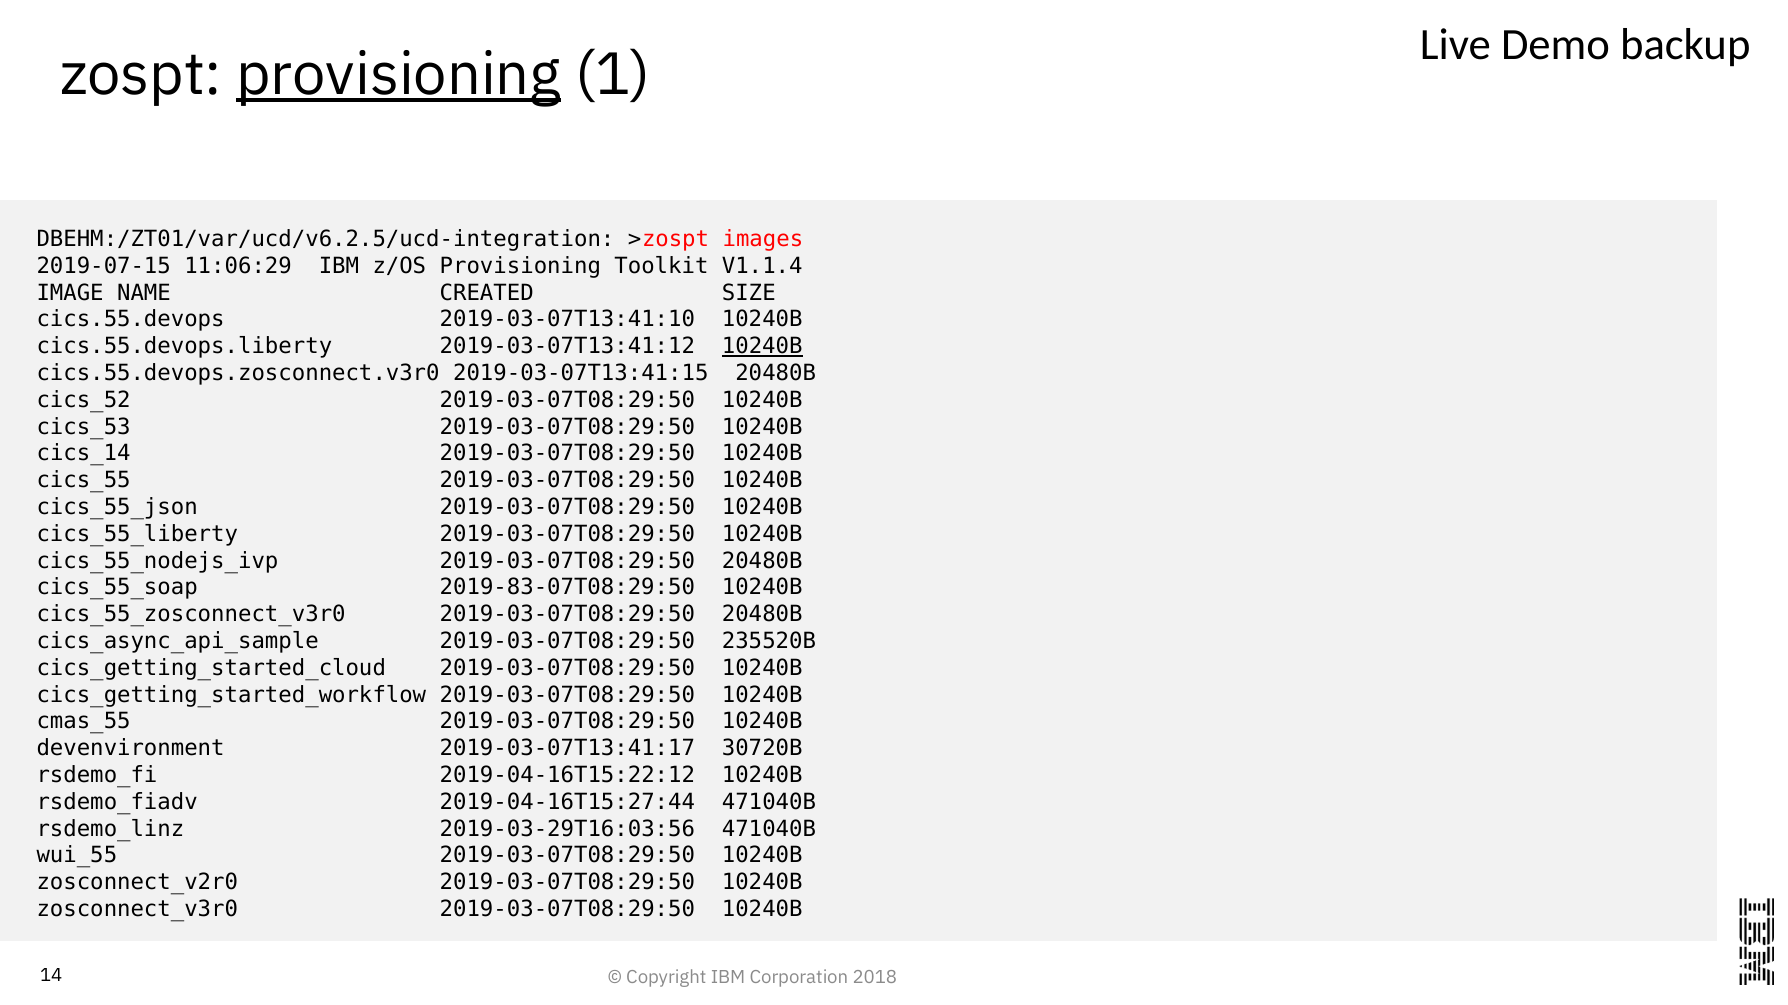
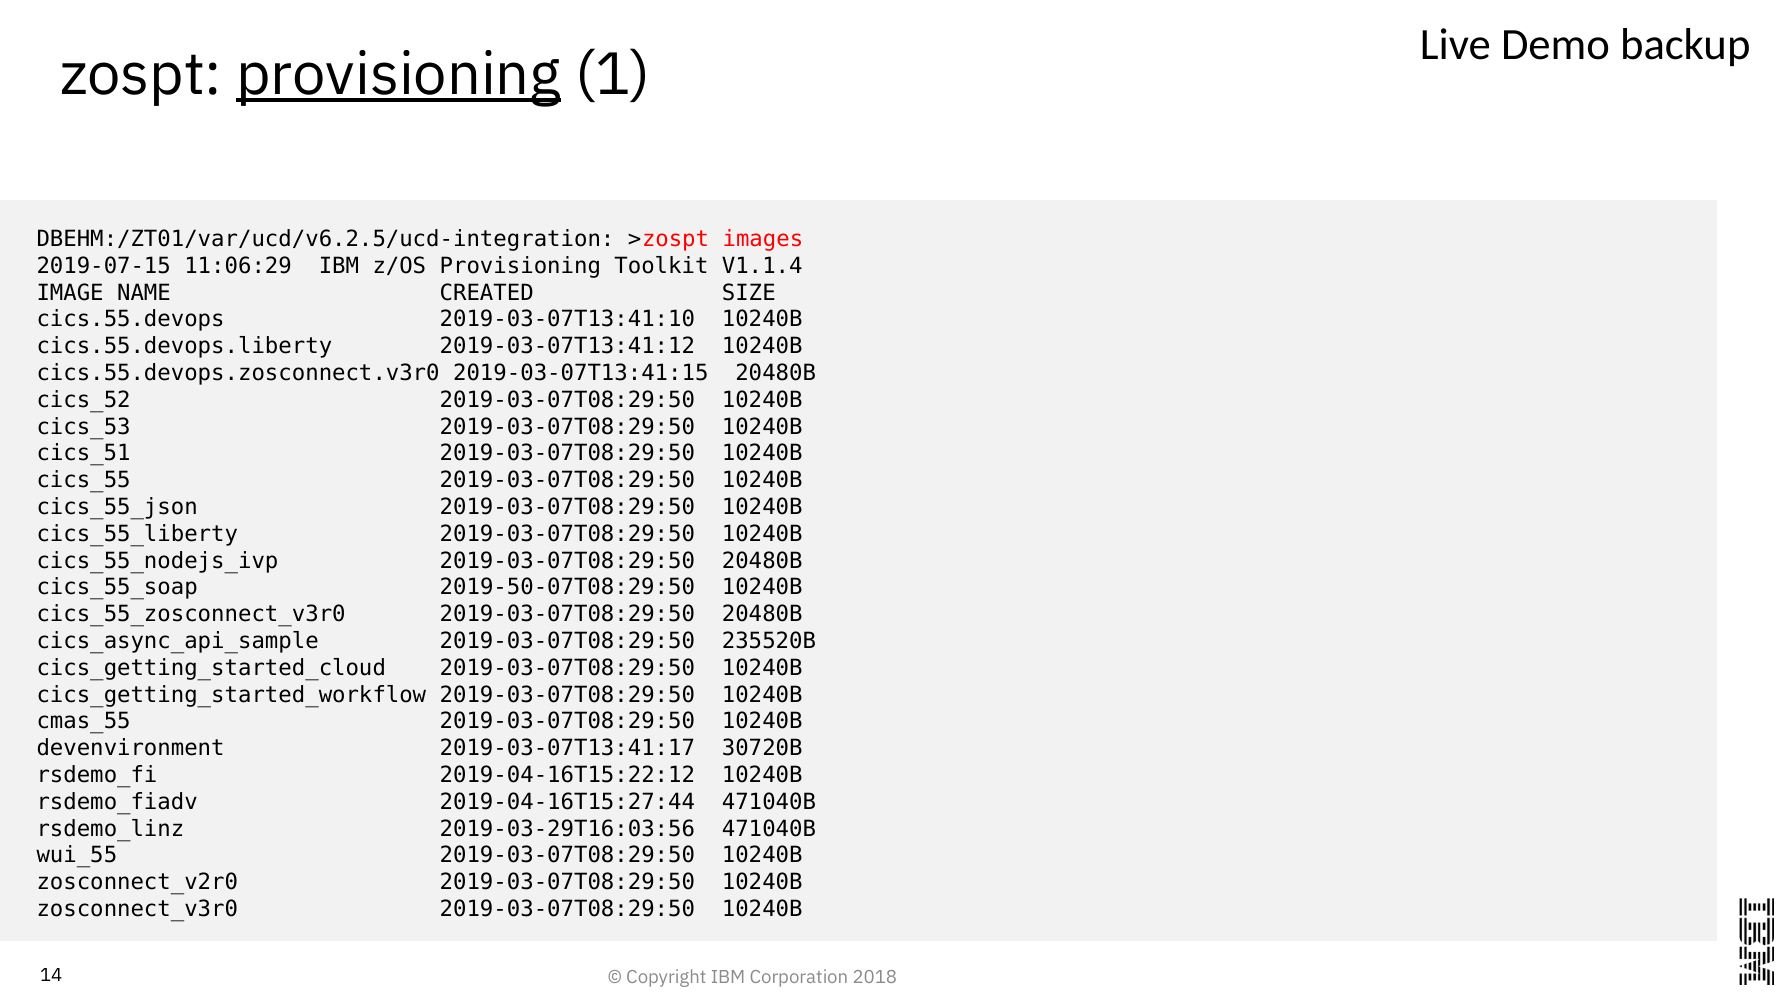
10240B at (762, 347) underline: present -> none
cics_14: cics_14 -> cics_51
2019-83-07T08:29:50: 2019-83-07T08:29:50 -> 2019-50-07T08:29:50
